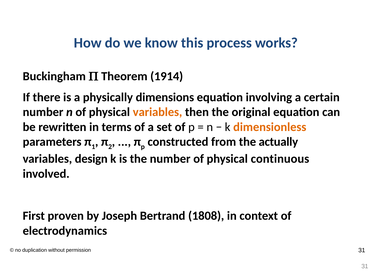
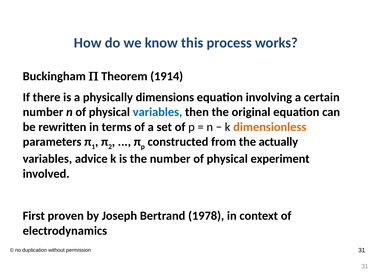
variables at (158, 112) colour: orange -> blue
design: design -> advice
continuous: continuous -> experiment
1808: 1808 -> 1978
